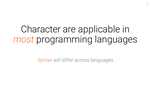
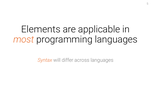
Character: Character -> Elements
